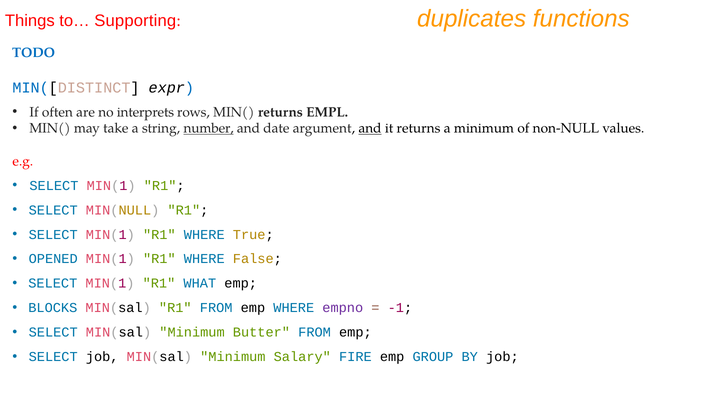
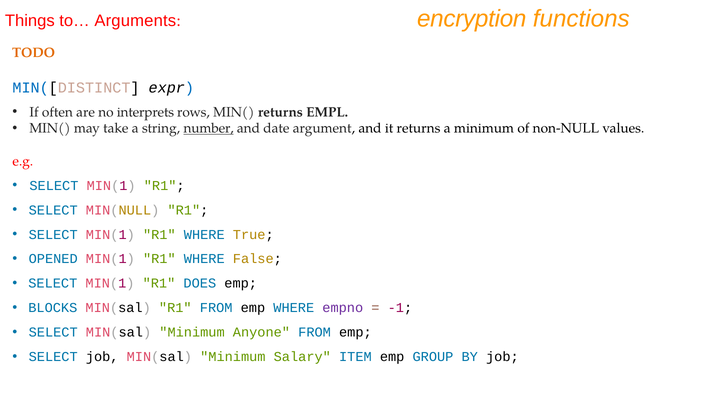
Supporting: Supporting -> Arguments
duplicates: duplicates -> encryption
TODO colour: blue -> orange
and at (370, 129) underline: present -> none
WHAT: WHAT -> DOES
Butter: Butter -> Anyone
FIRE: FIRE -> ITEM
